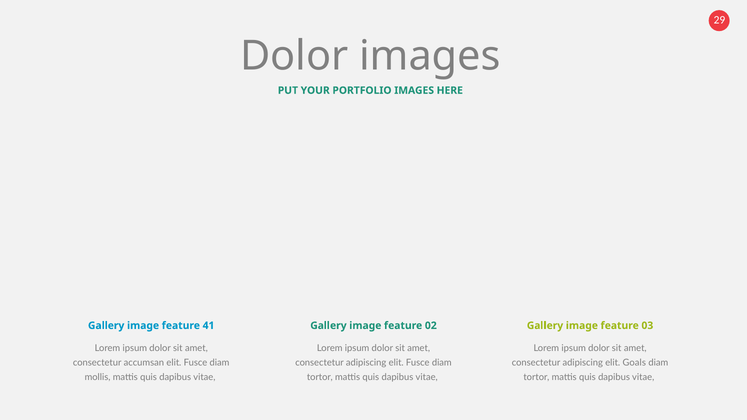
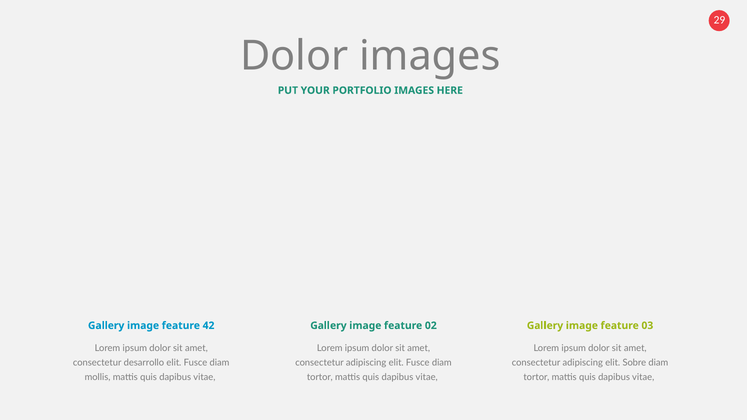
41: 41 -> 42
accumsan: accumsan -> desarrollo
Goals: Goals -> Sobre
